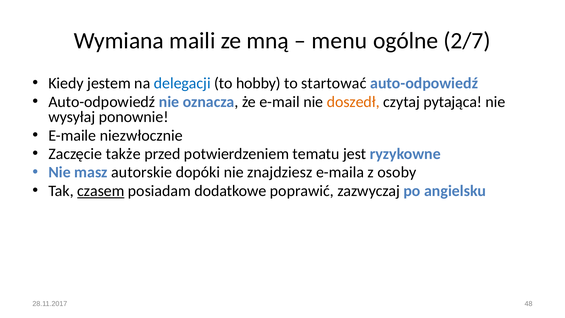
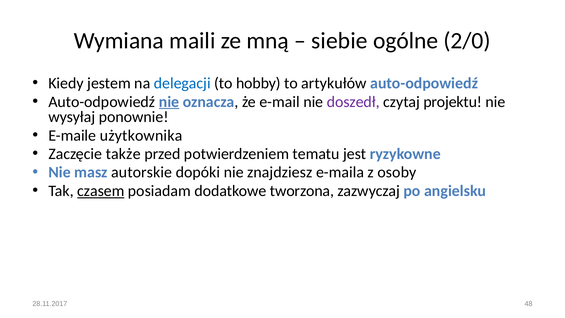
menu: menu -> siebie
2/7: 2/7 -> 2/0
startować: startować -> artykułów
nie at (169, 102) underline: none -> present
doszedł colour: orange -> purple
pytająca: pytająca -> projektu
niezwłocznie: niezwłocznie -> użytkownika
poprawić: poprawić -> tworzona
